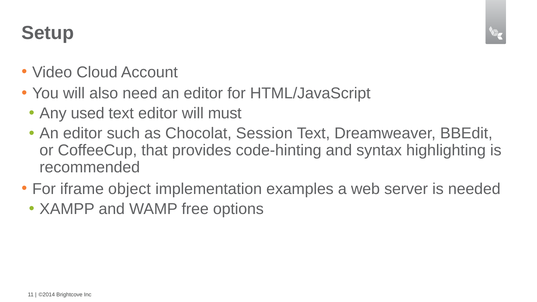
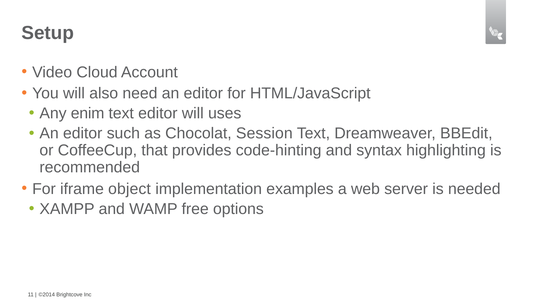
used: used -> enim
must: must -> uses
